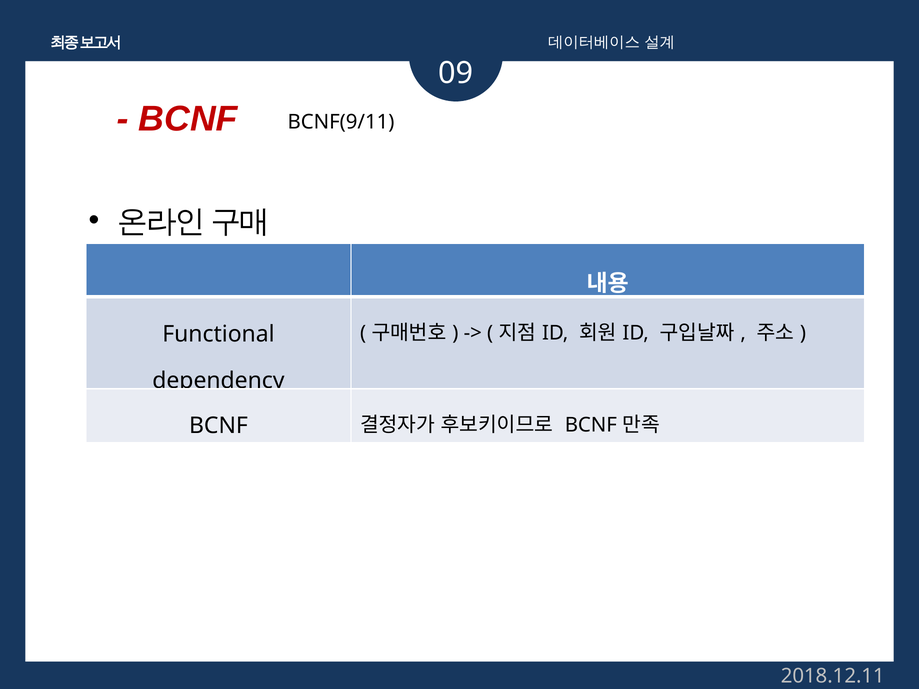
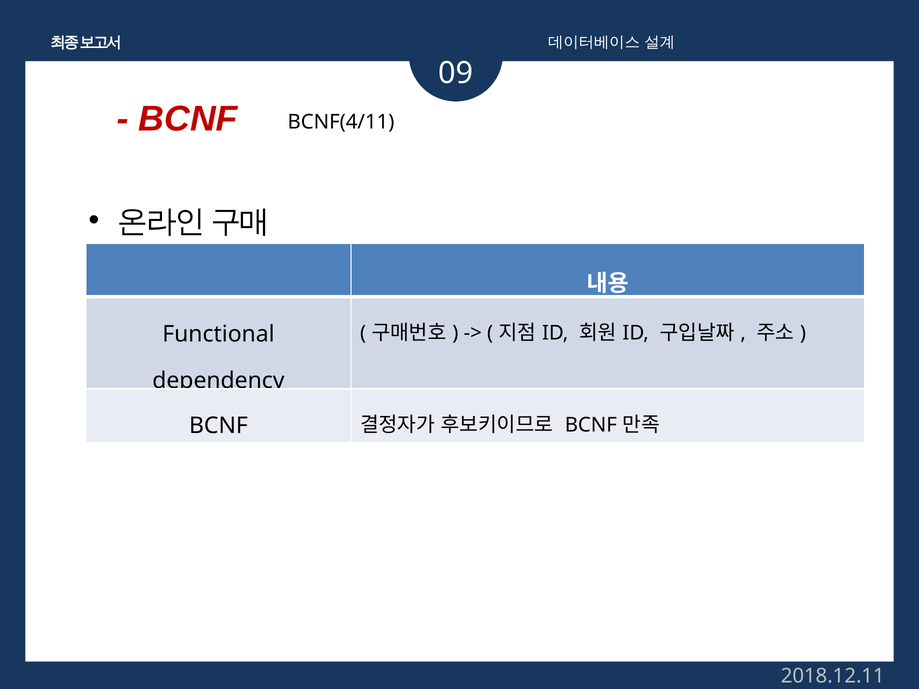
BCNF(9/11: BCNF(9/11 -> BCNF(4/11
